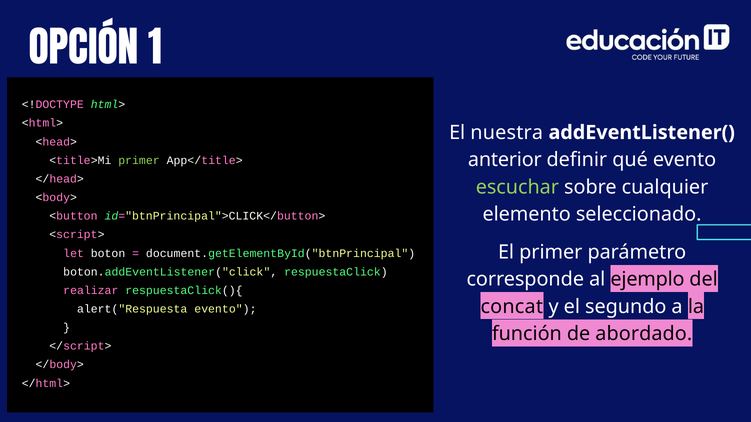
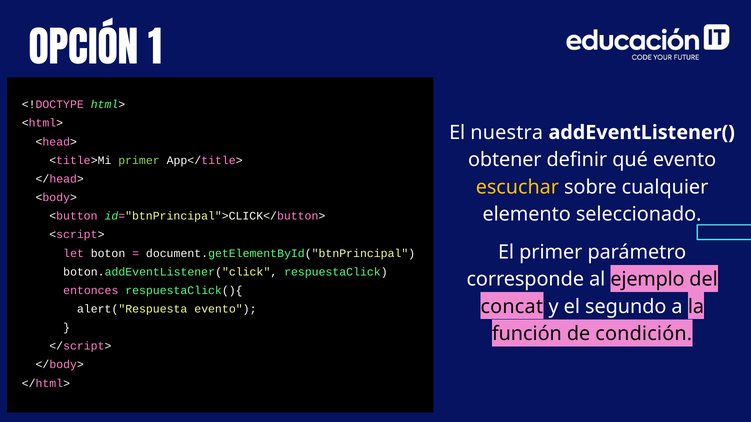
anterior: anterior -> obtener
escuchar colour: light green -> yellow
realizar: realizar -> entonces
abordado: abordado -> condición
